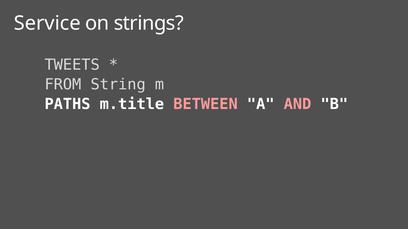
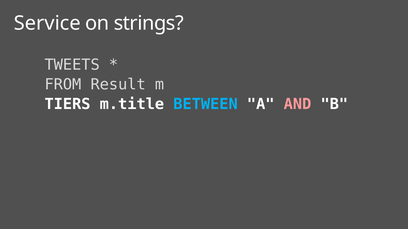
String: String -> Result
PATHS: PATHS -> TIERS
BETWEEN colour: pink -> light blue
